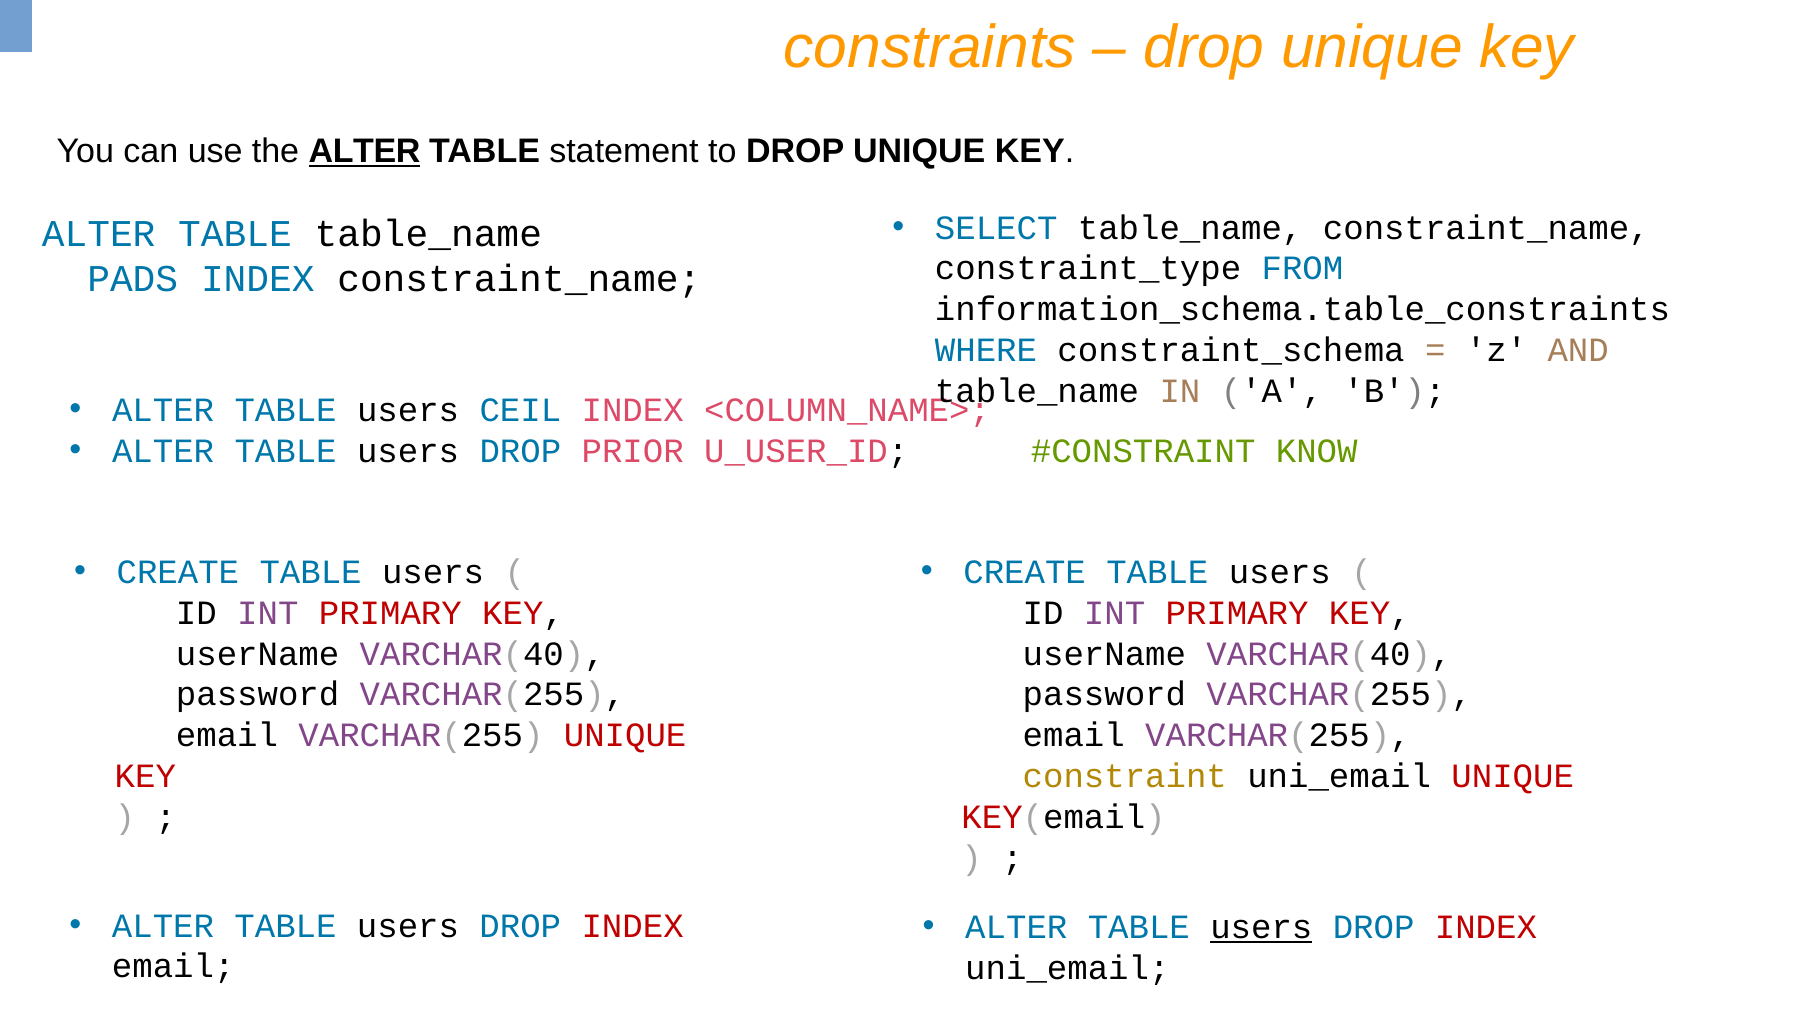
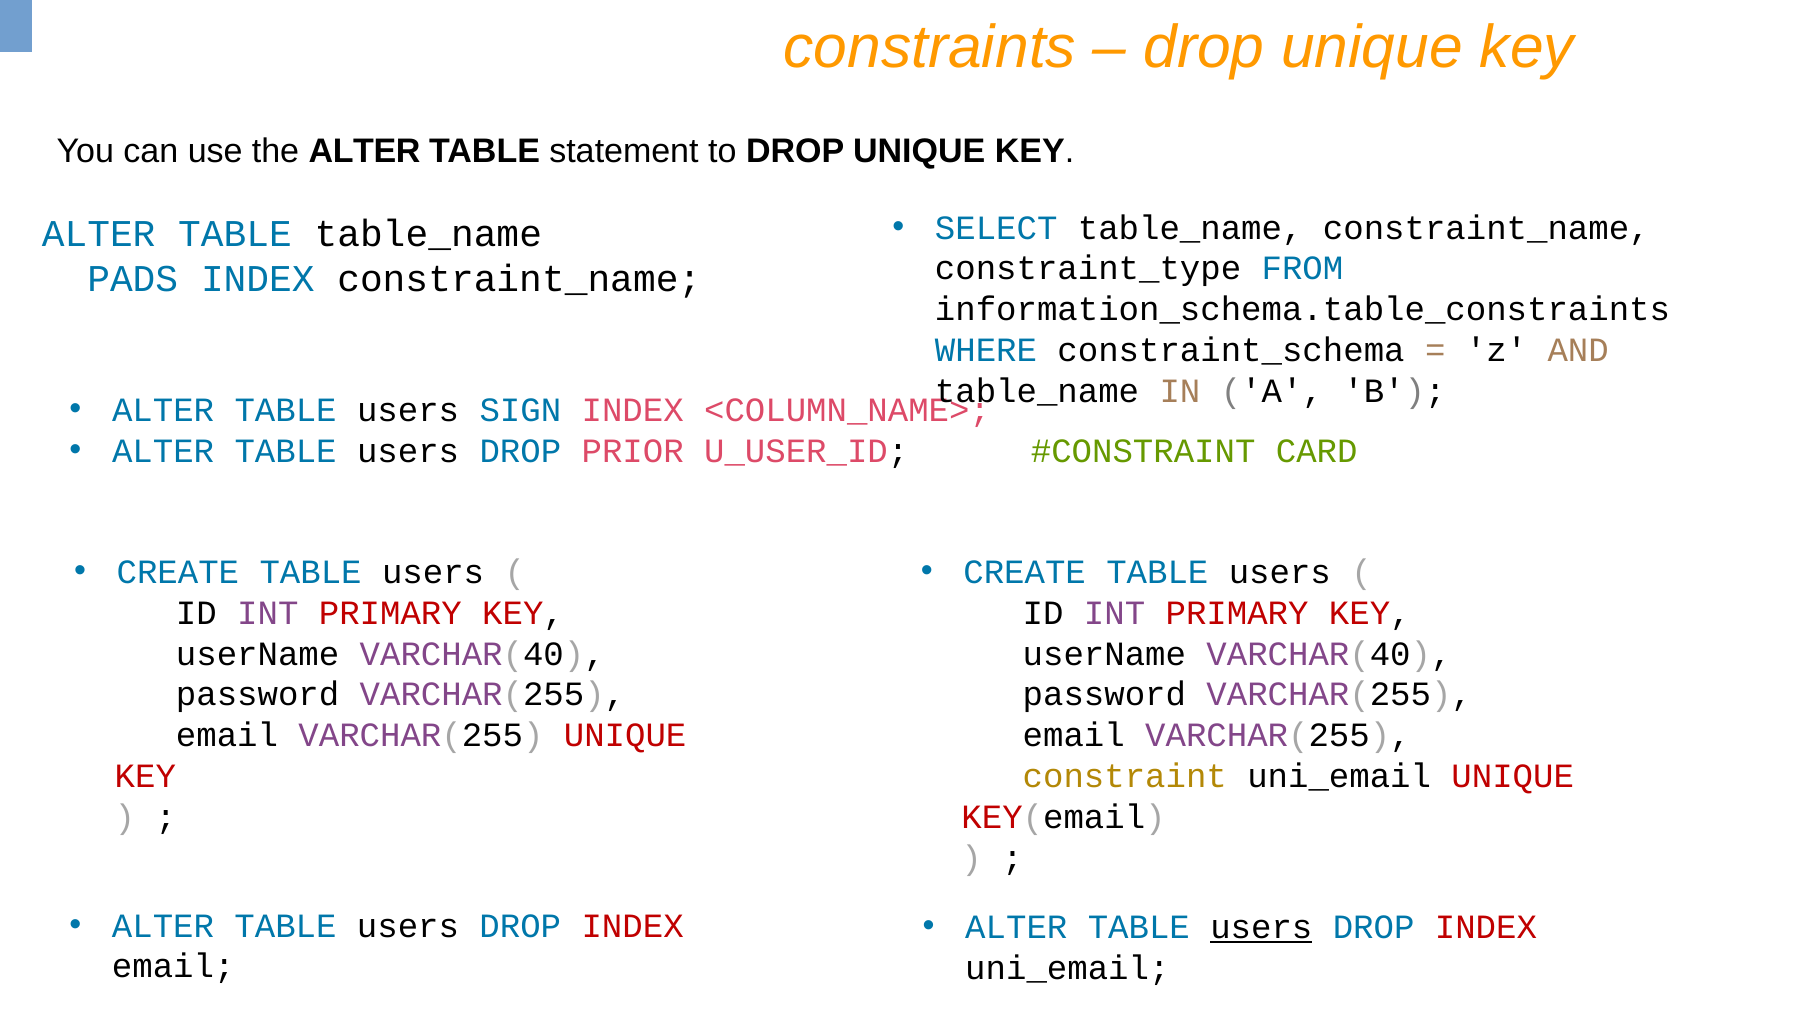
ALTER at (365, 151) underline: present -> none
CEIL: CEIL -> SIGN
KNOW: KNOW -> CARD
